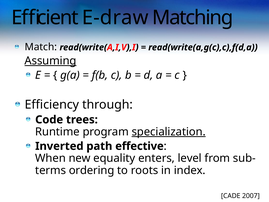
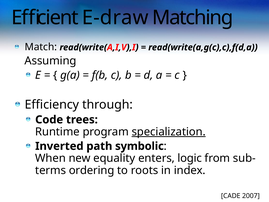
Assuming underline: present -> none
effective: effective -> symbolic
level: level -> logic
